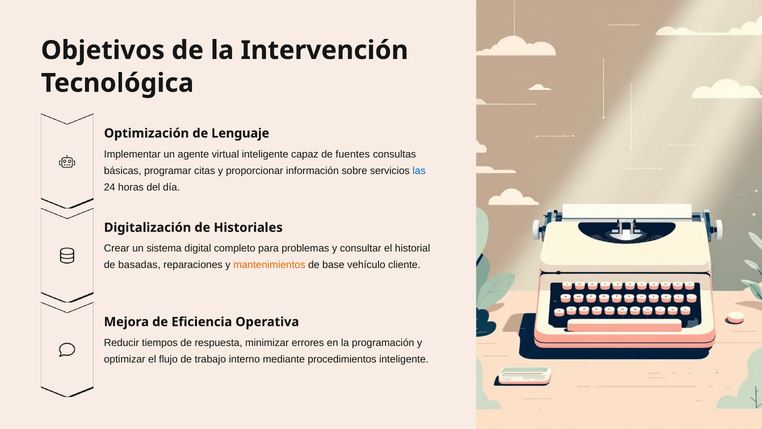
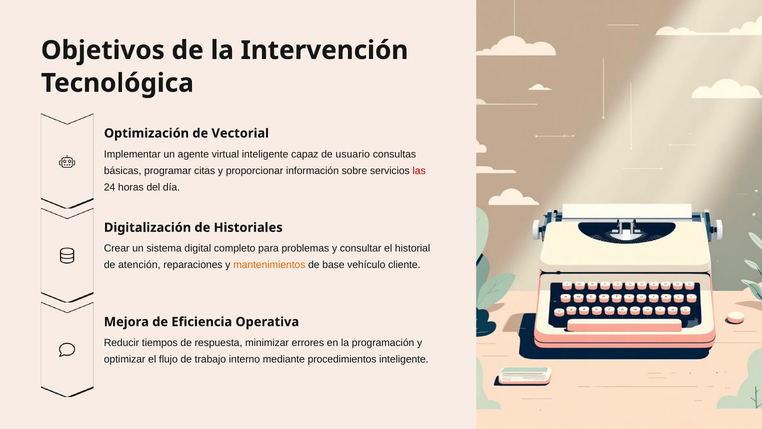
Lenguaje: Lenguaje -> Vectorial
fuentes: fuentes -> usuario
las colour: blue -> red
basadas: basadas -> atención
